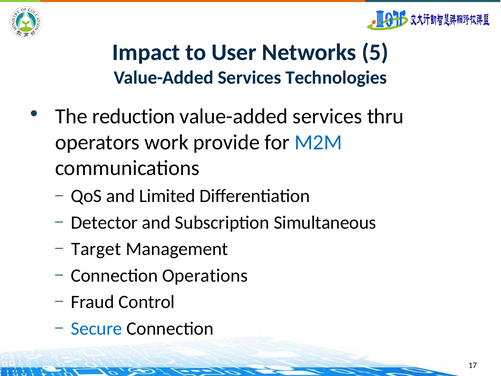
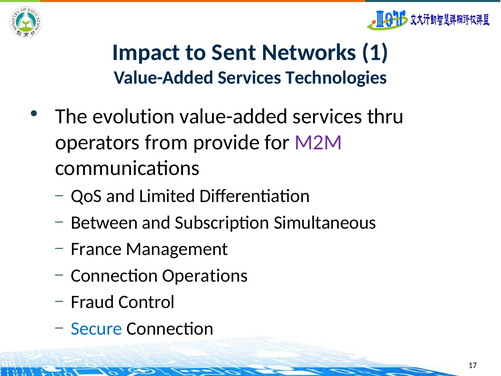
User: User -> Sent
5: 5 -> 1
reduction: reduction -> evolution
work: work -> from
M2M colour: blue -> purple
Detector: Detector -> Between
Target: Target -> France
